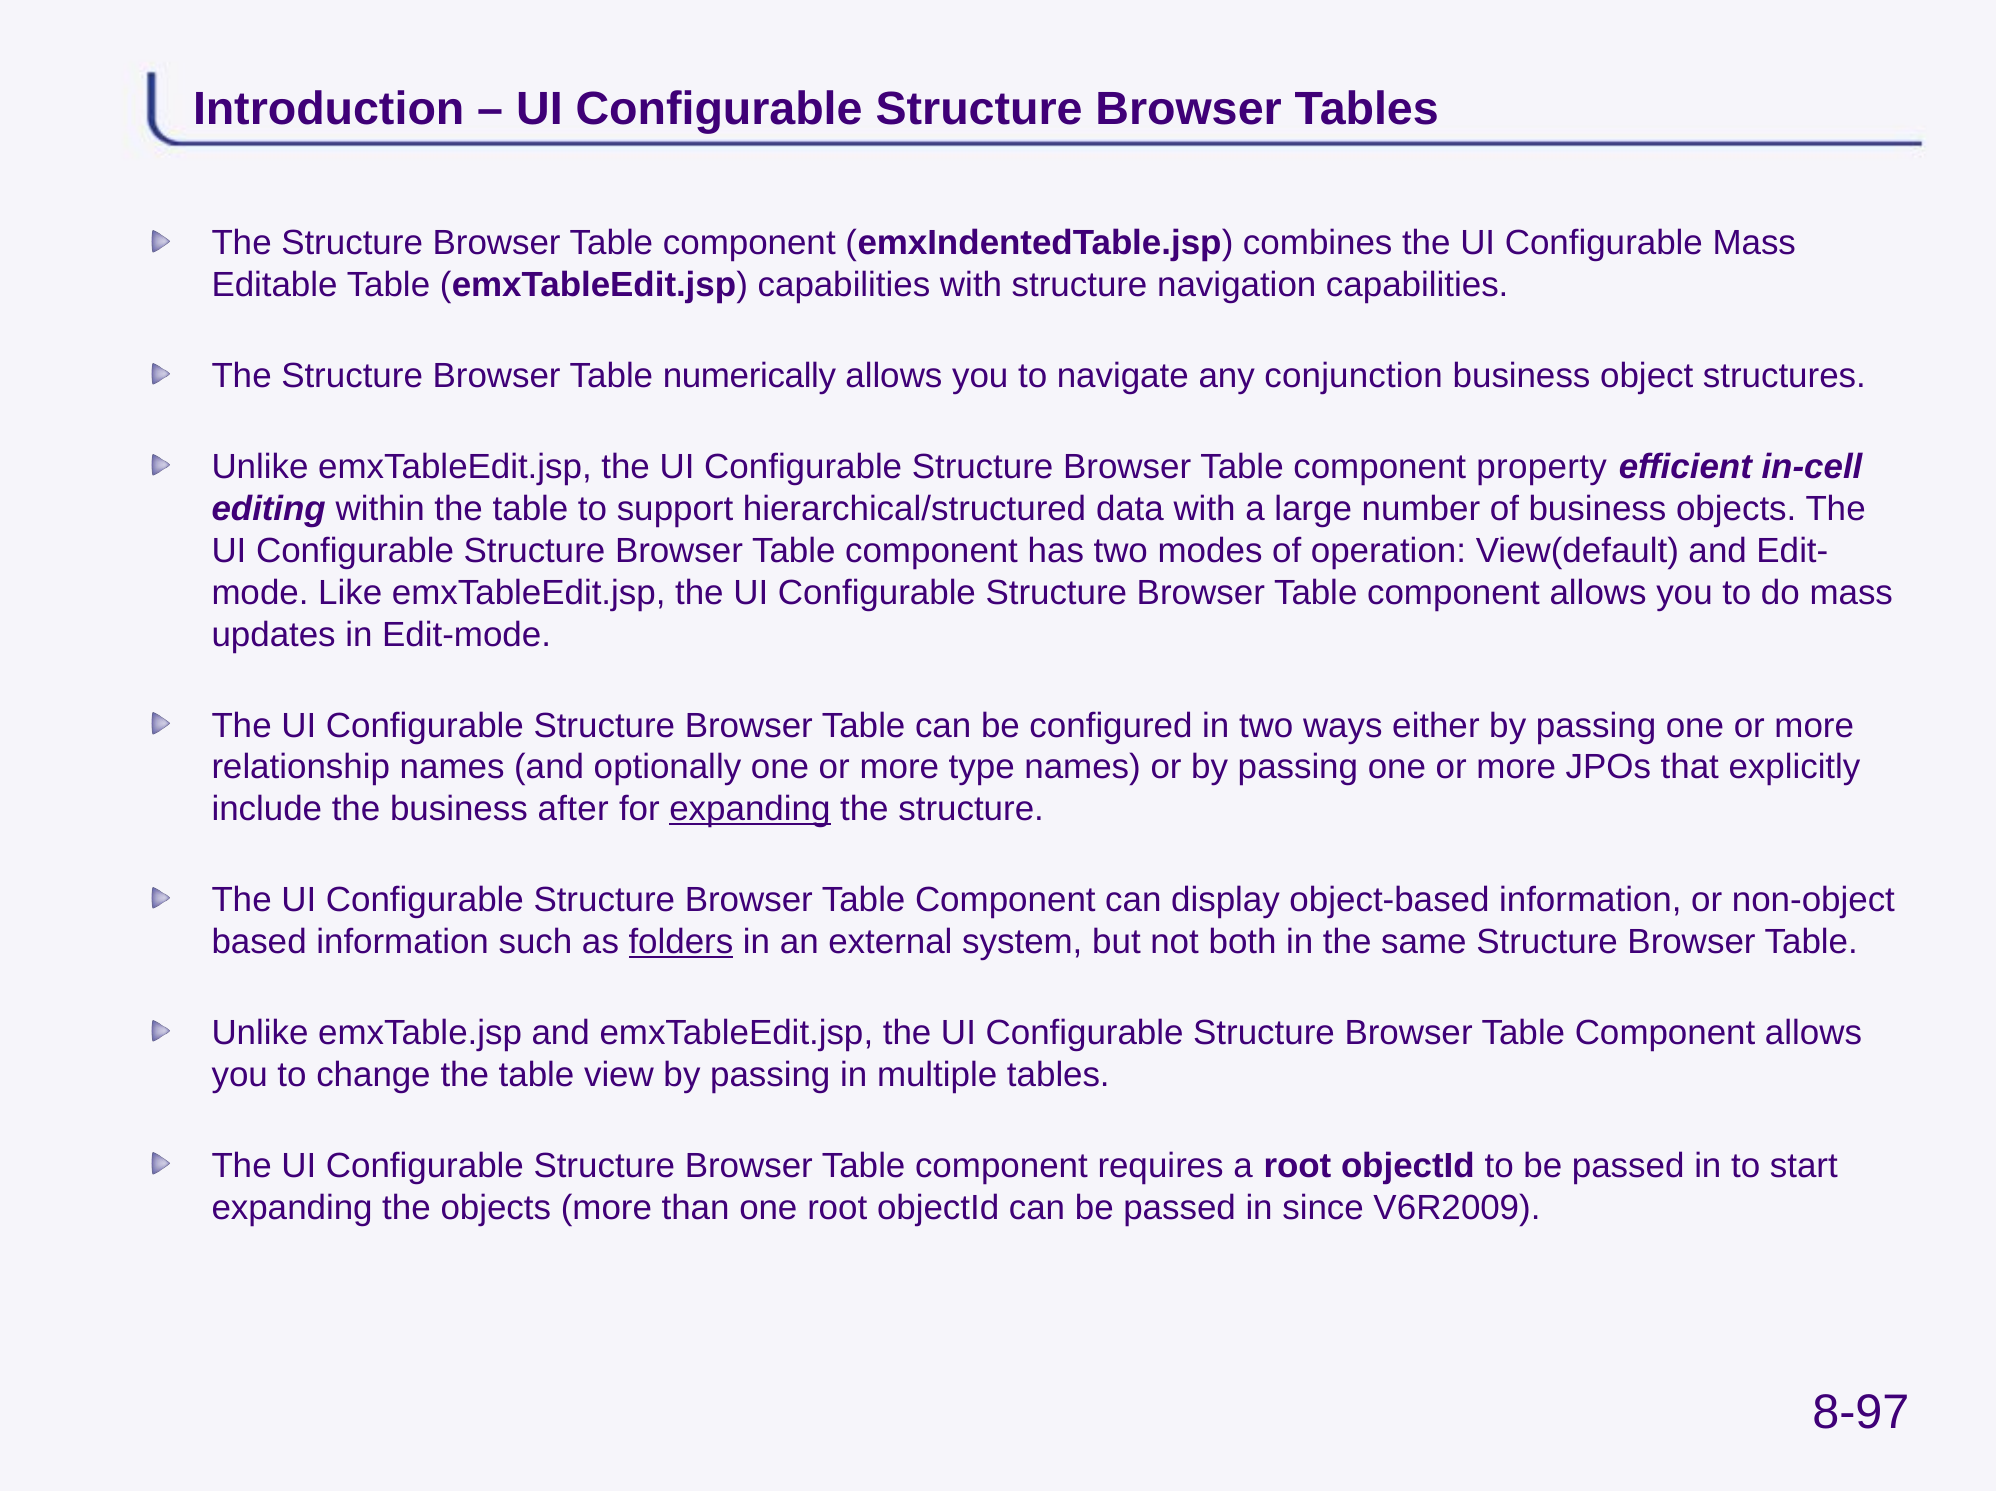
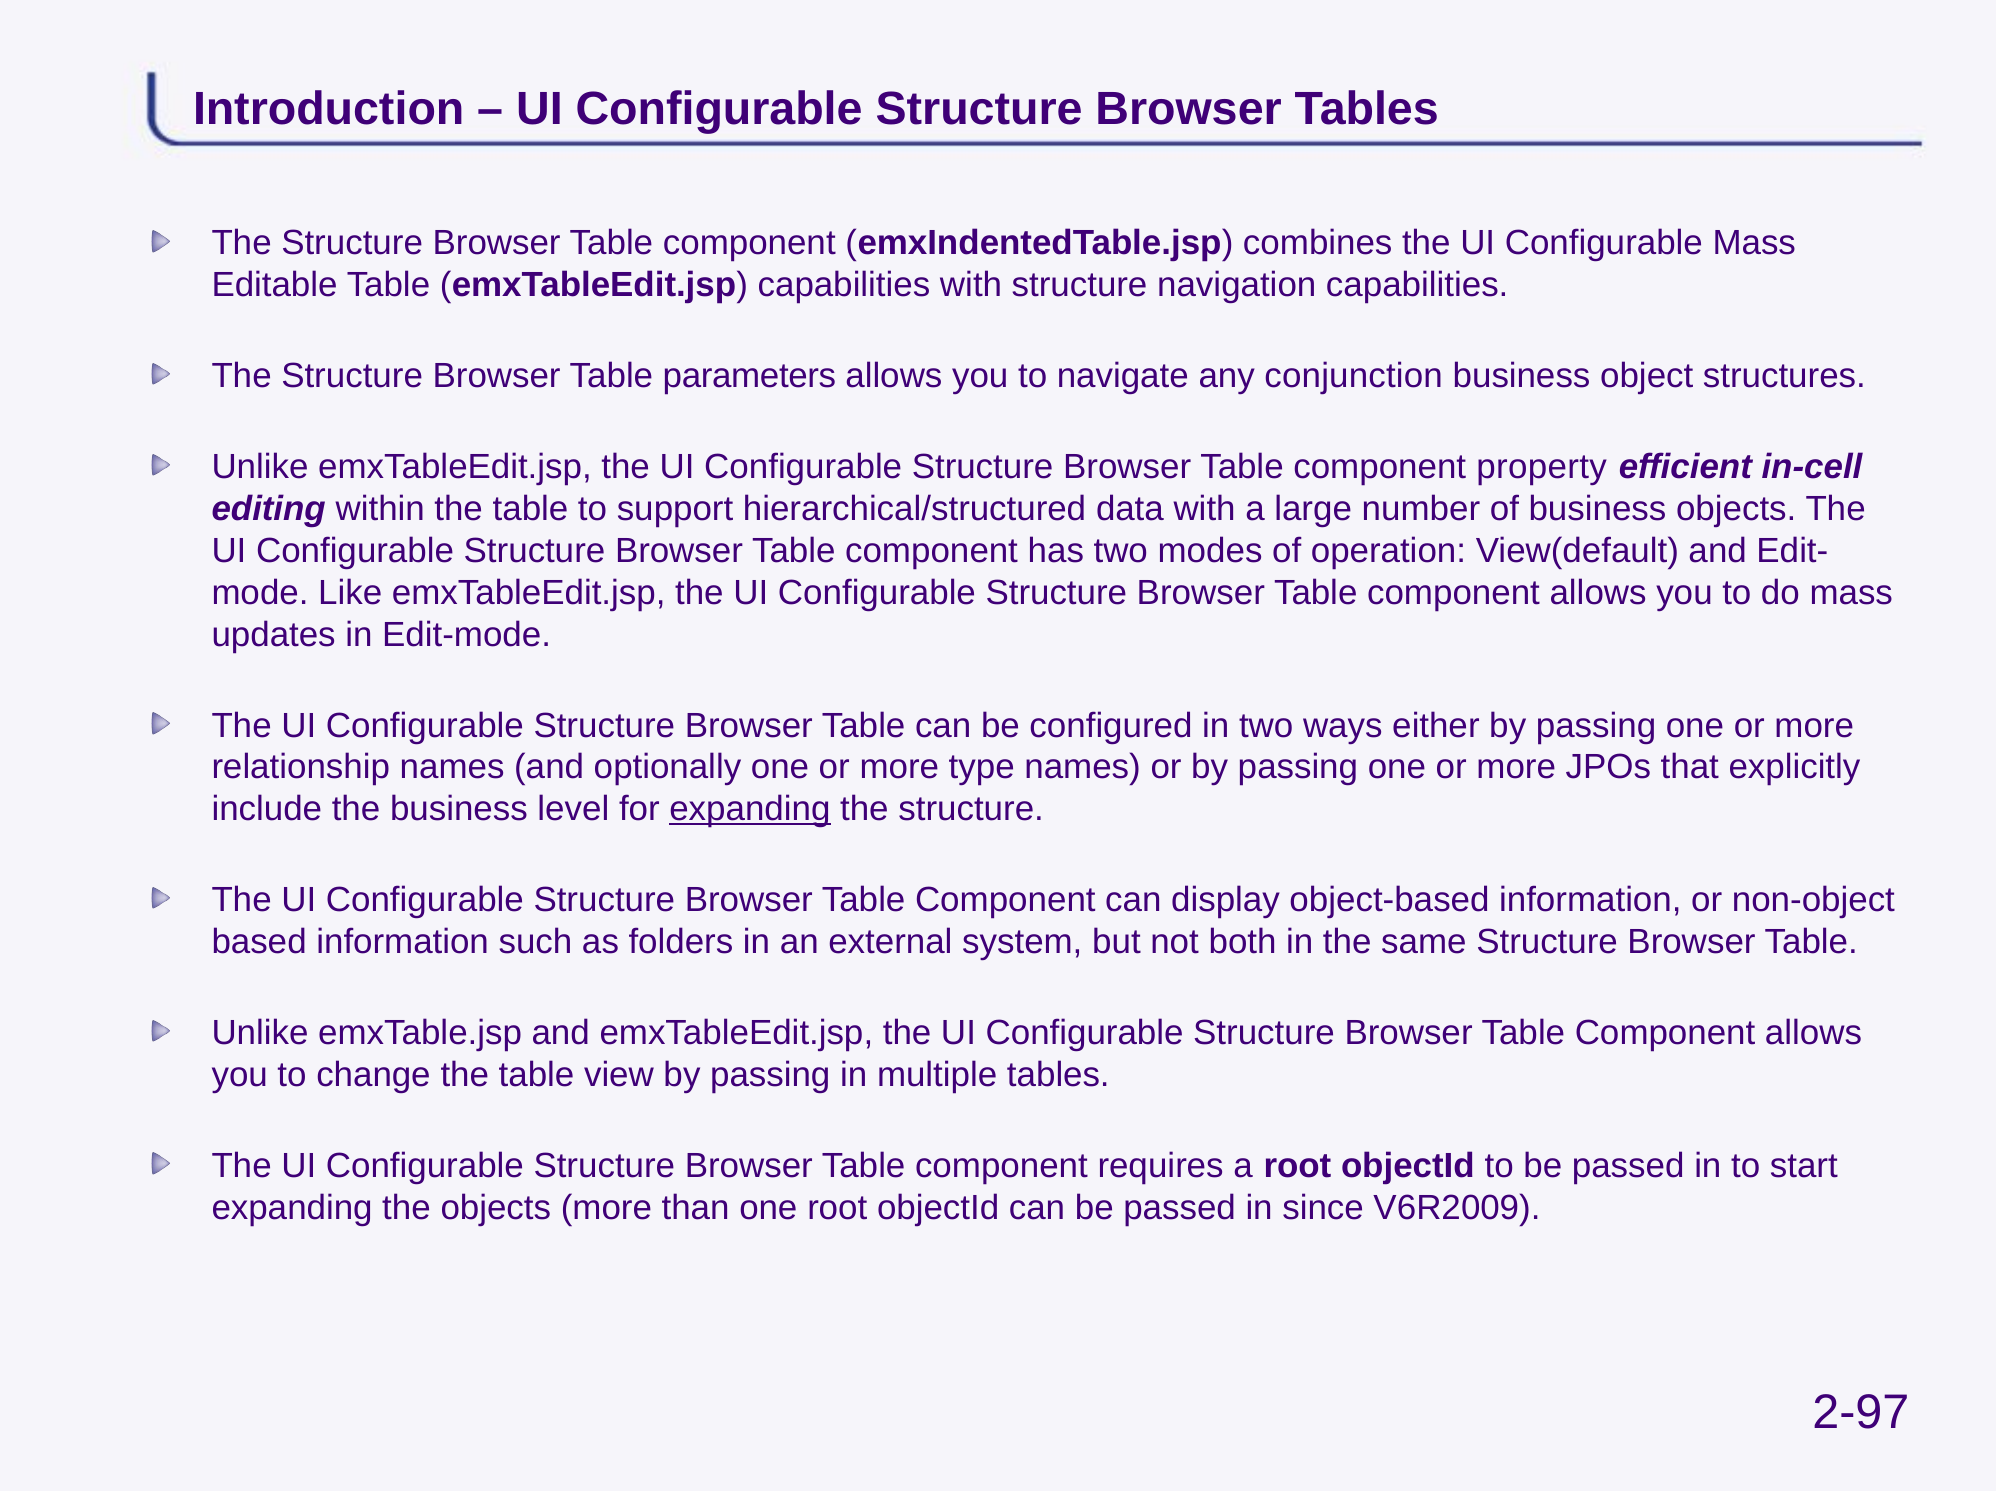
numerically: numerically -> parameters
after: after -> level
folders underline: present -> none
8-97: 8-97 -> 2-97
